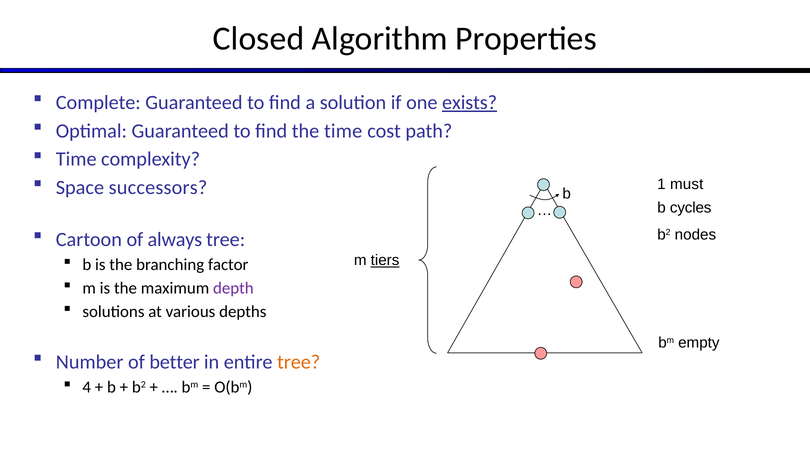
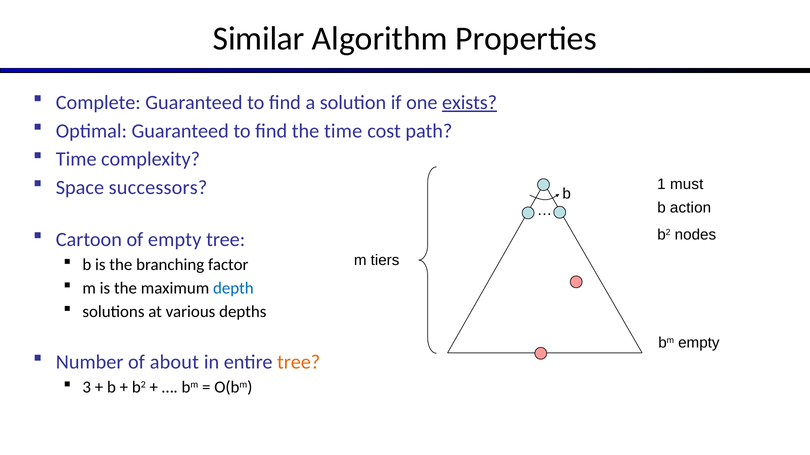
Closed: Closed -> Similar
cycles: cycles -> action
of always: always -> empty
tiers underline: present -> none
depth colour: purple -> blue
better: better -> about
4: 4 -> 3
